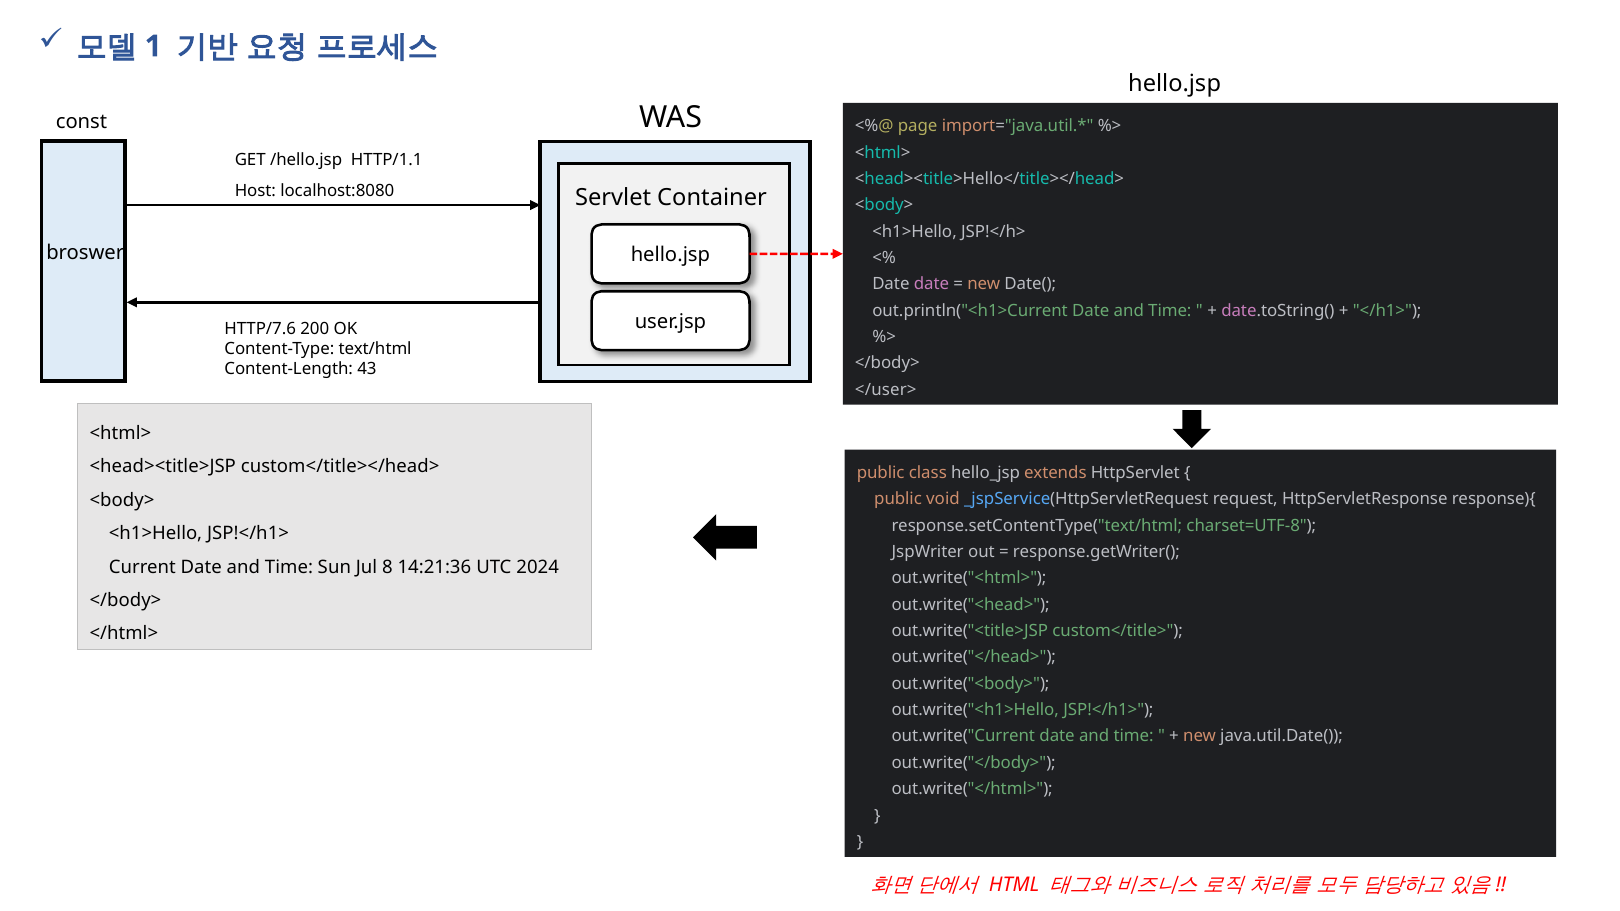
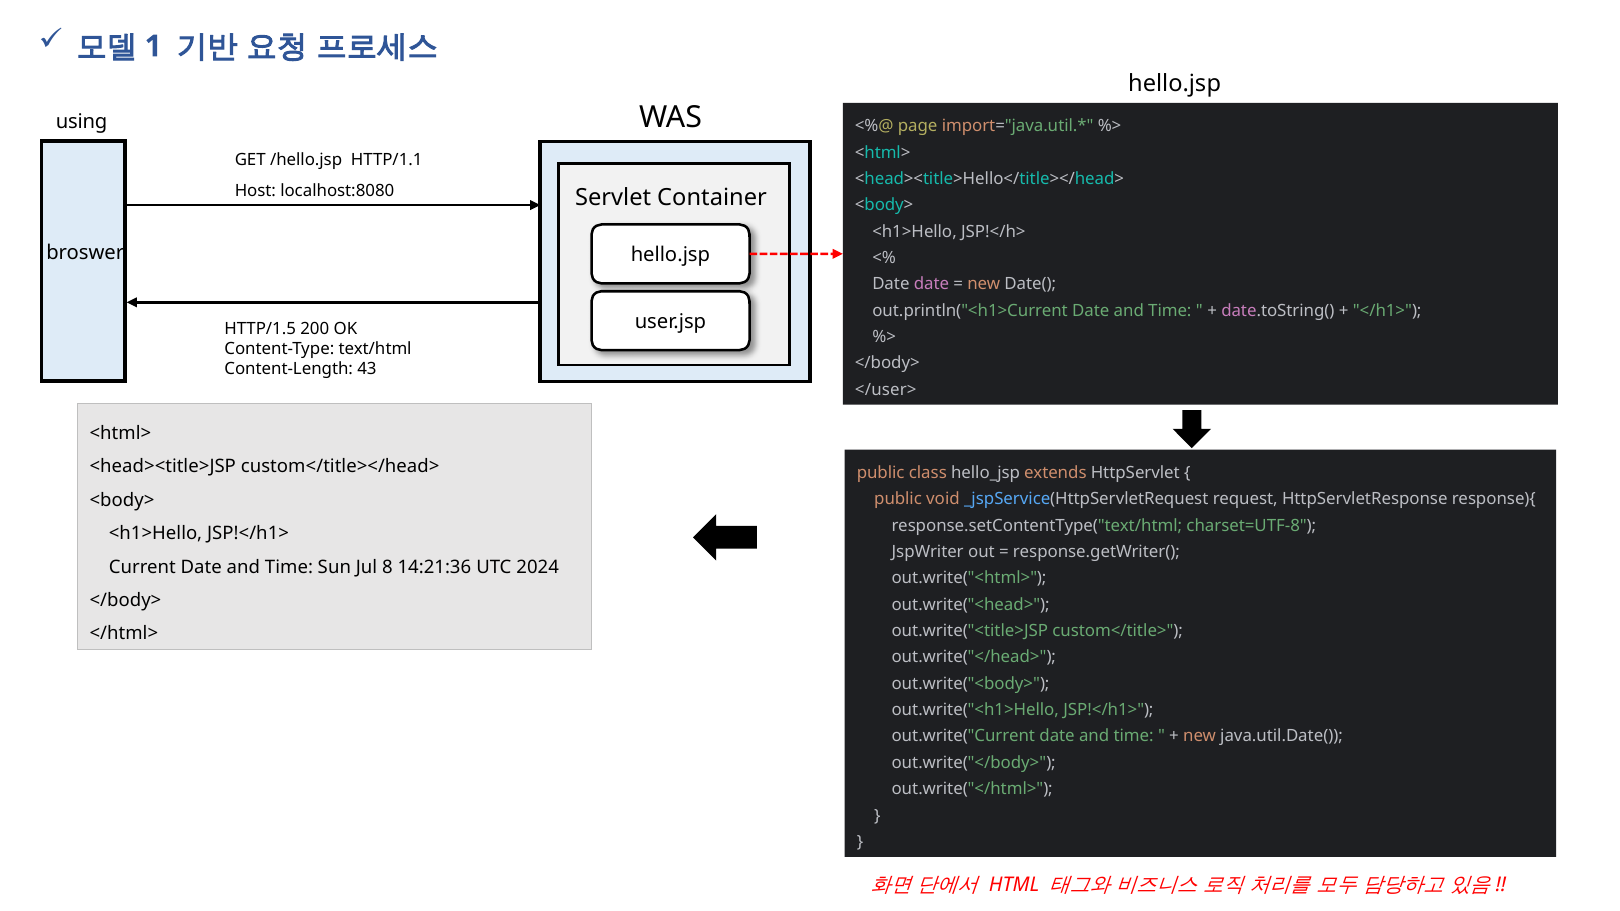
const: const -> using
HTTP/7.6: HTTP/7.6 -> HTTP/1.5
